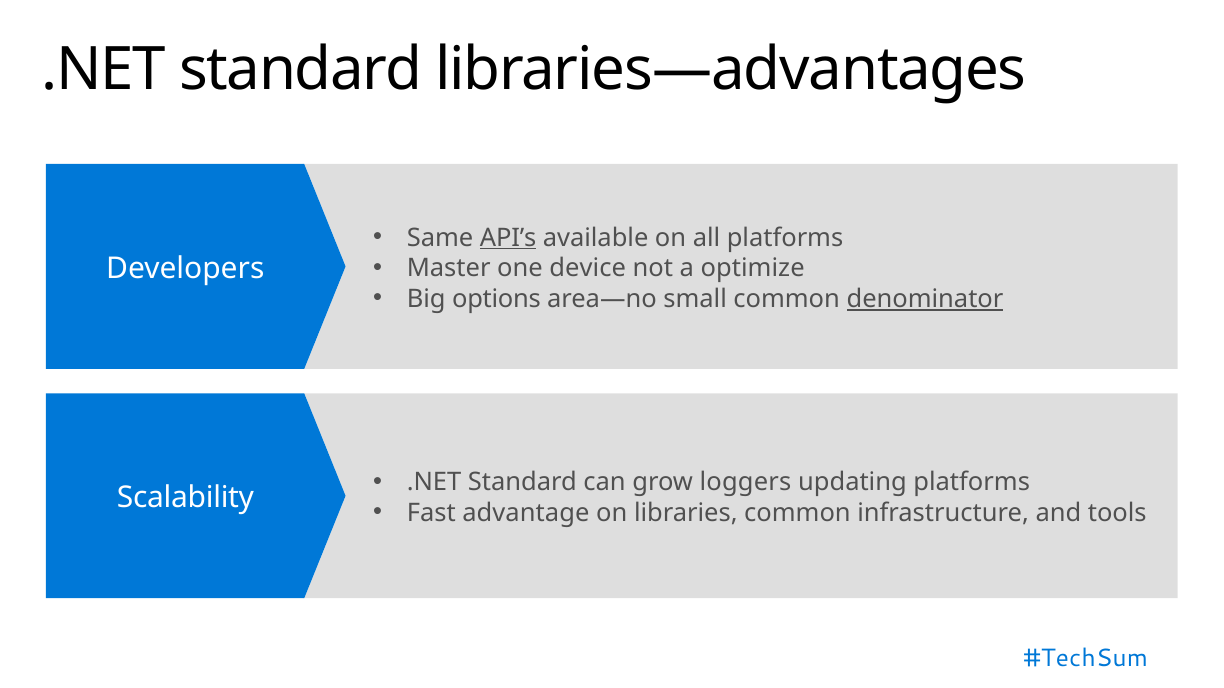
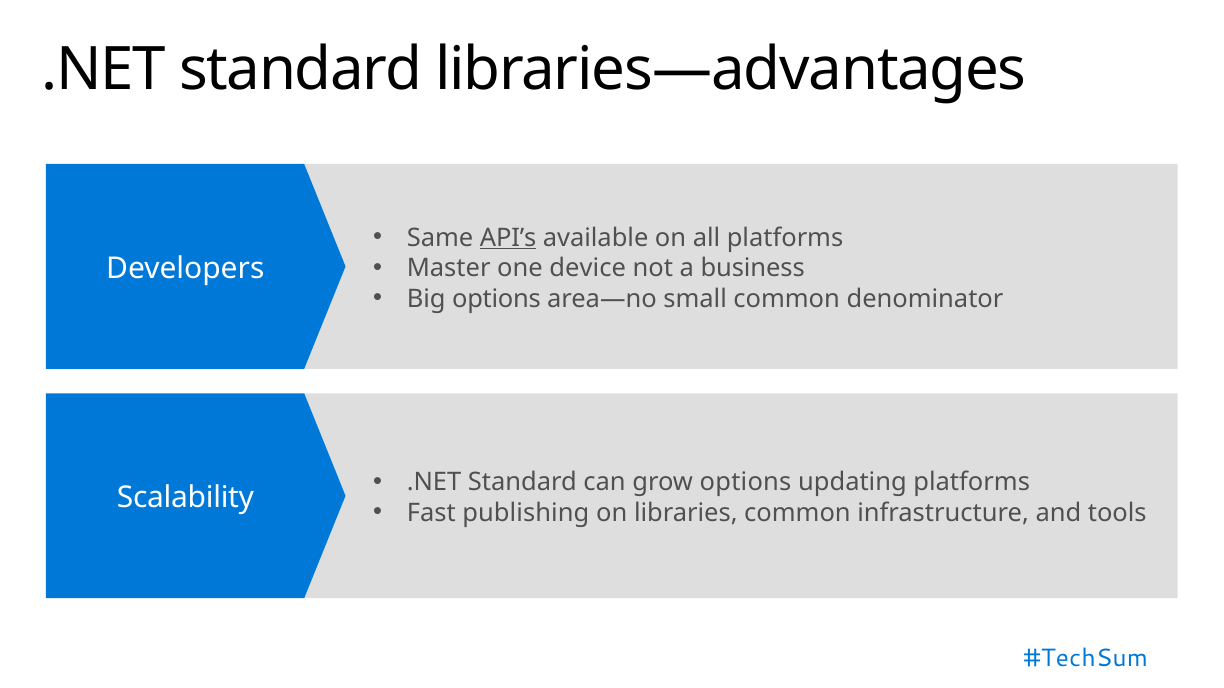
optimize: optimize -> business
denominator underline: present -> none
grow loggers: loggers -> options
advantage: advantage -> publishing
